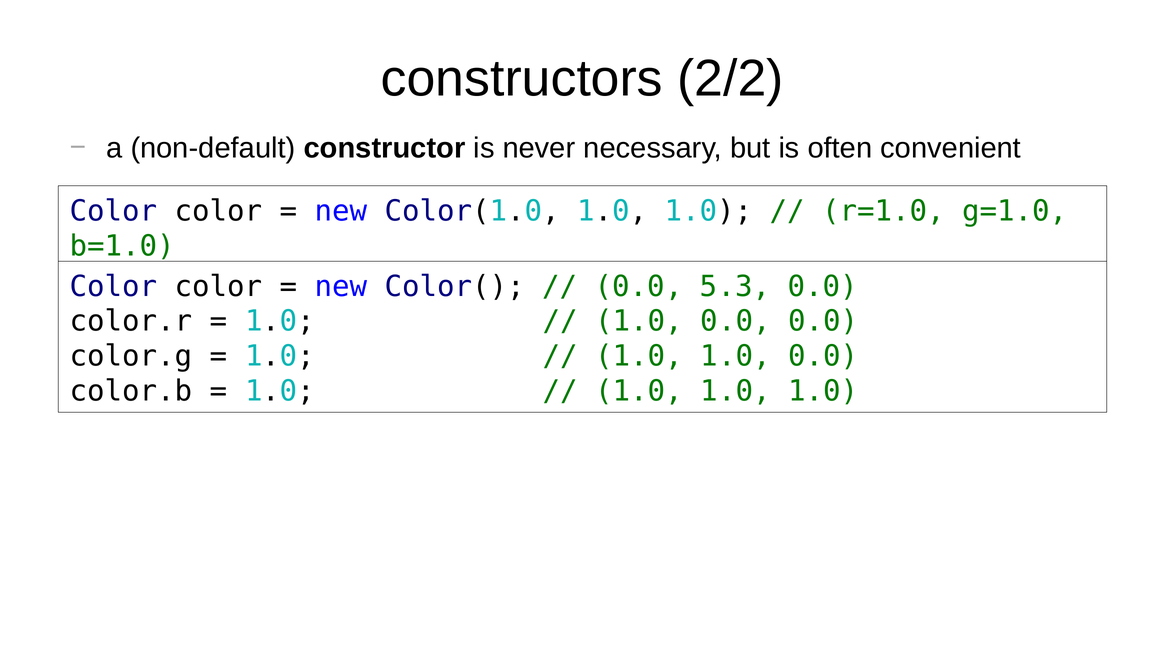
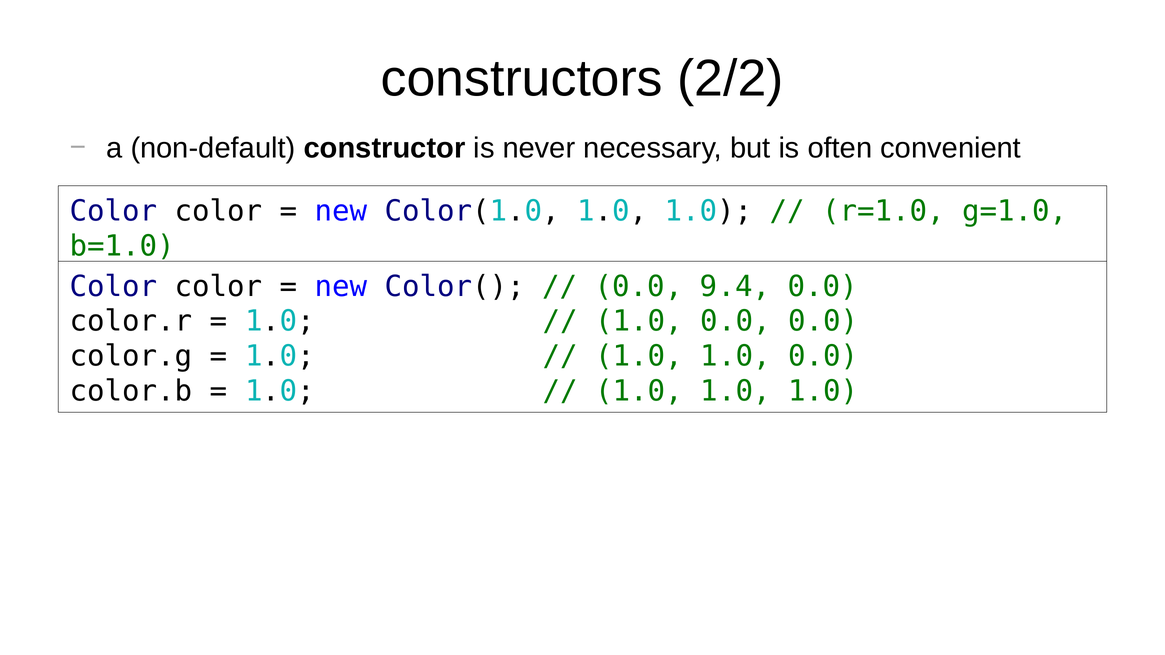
5.3: 5.3 -> 9.4
